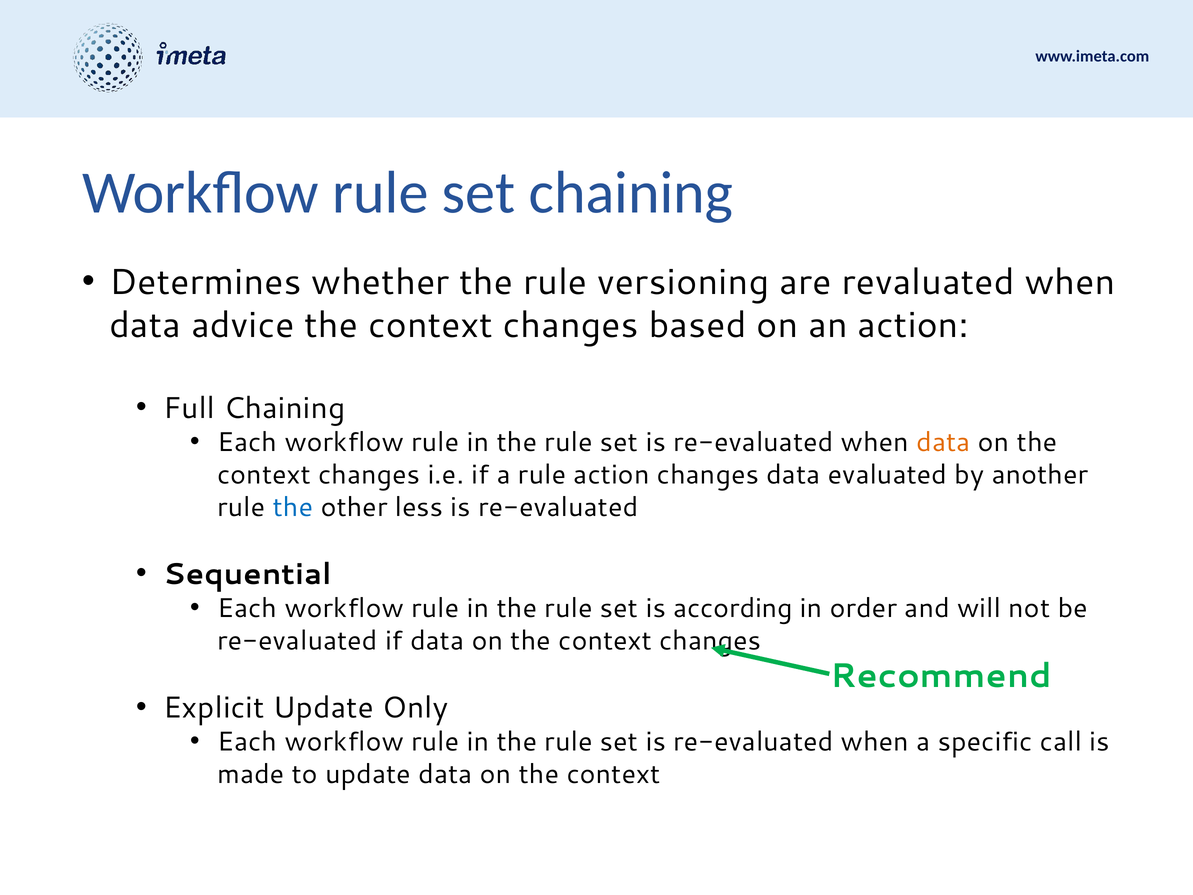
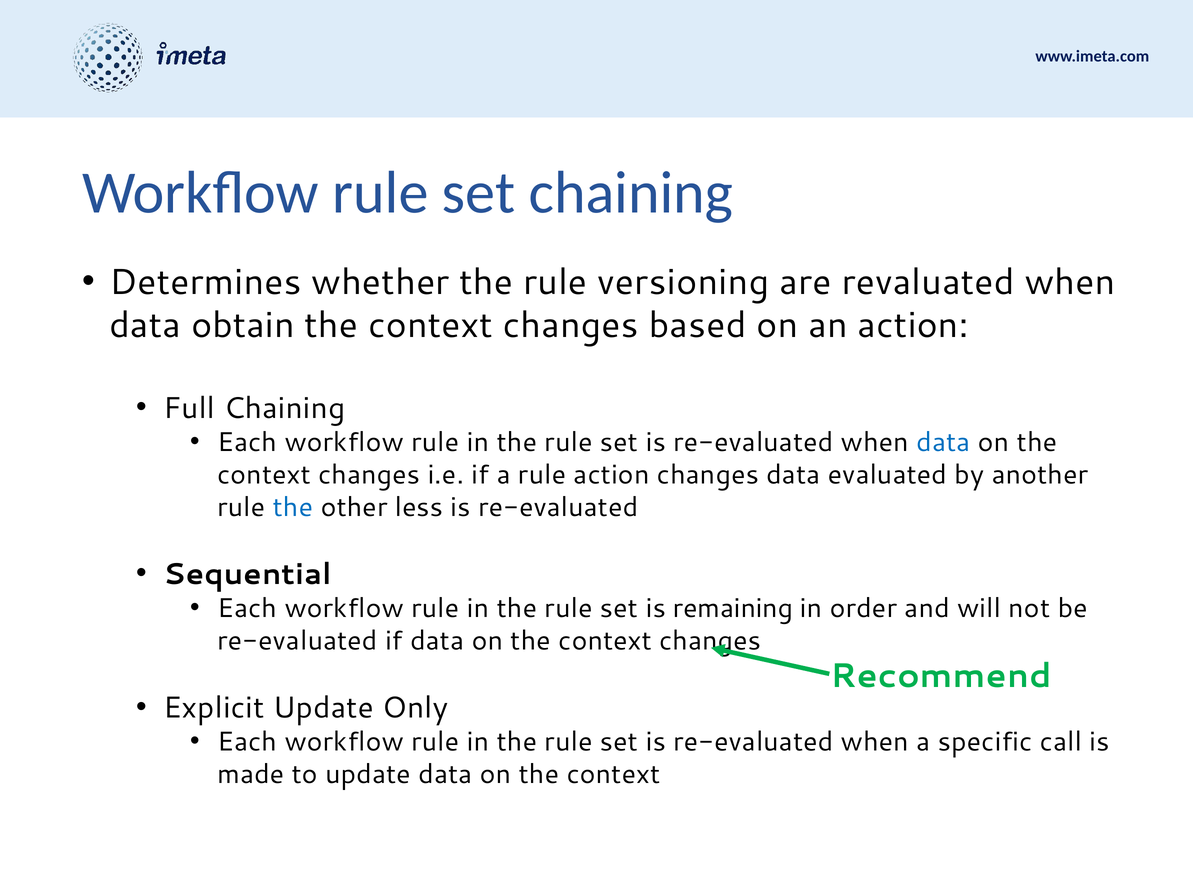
advice: advice -> obtain
data at (944, 442) colour: orange -> blue
according: according -> remaining
